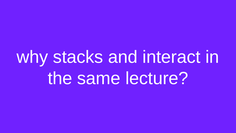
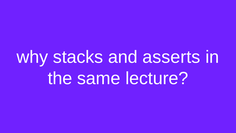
interact: interact -> asserts
